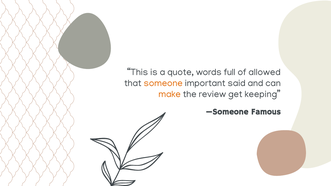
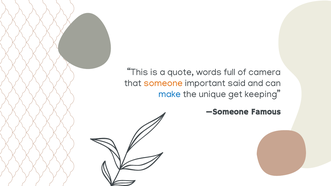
allowed: allowed -> camera
make colour: orange -> blue
review: review -> unique
